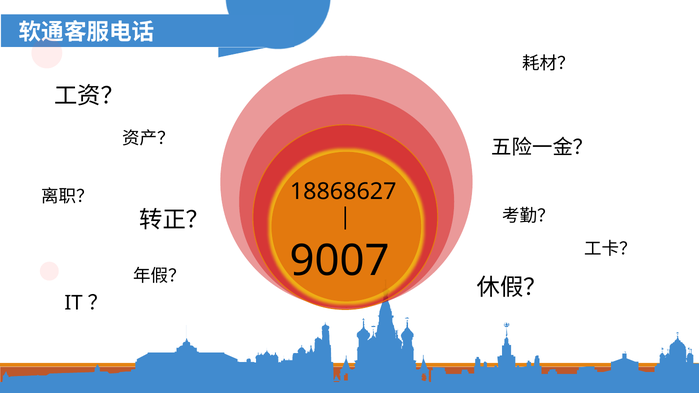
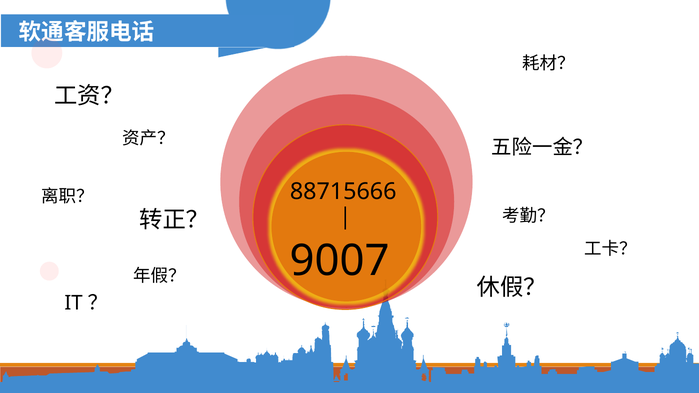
18868627: 18868627 -> 88715666
